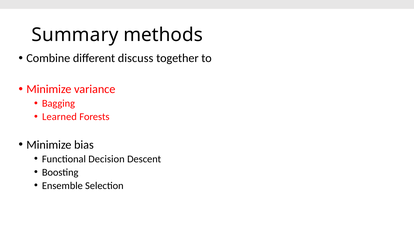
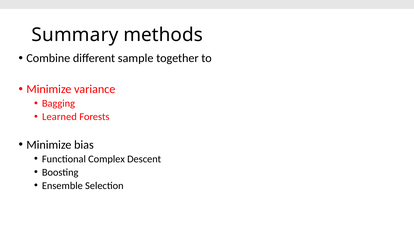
discuss: discuss -> sample
Decision: Decision -> Complex
